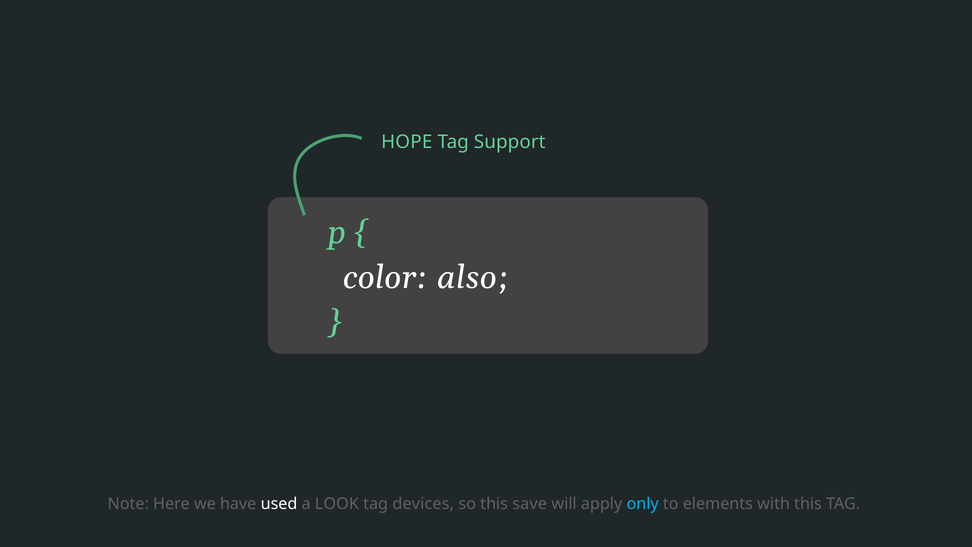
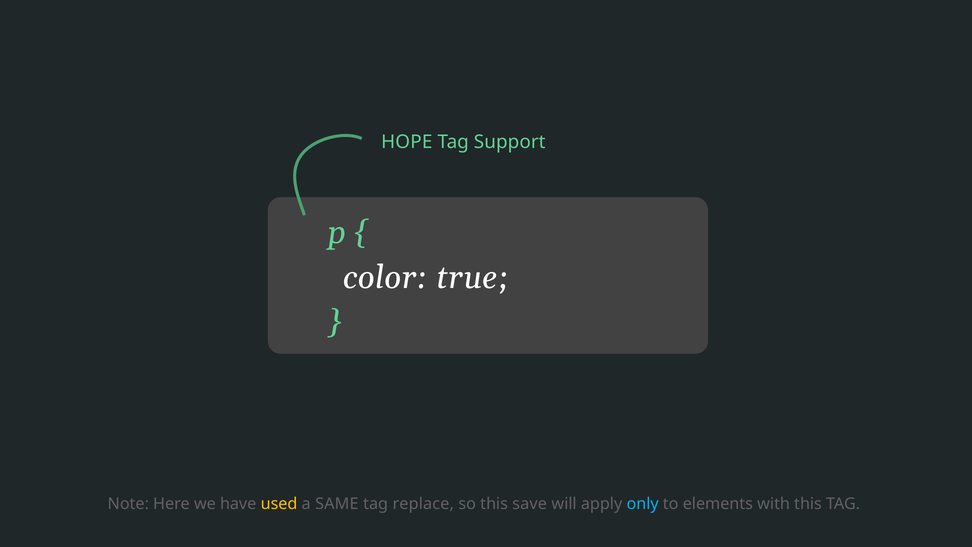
also: also -> true
used colour: white -> yellow
LOOK: LOOK -> SAME
devices: devices -> replace
